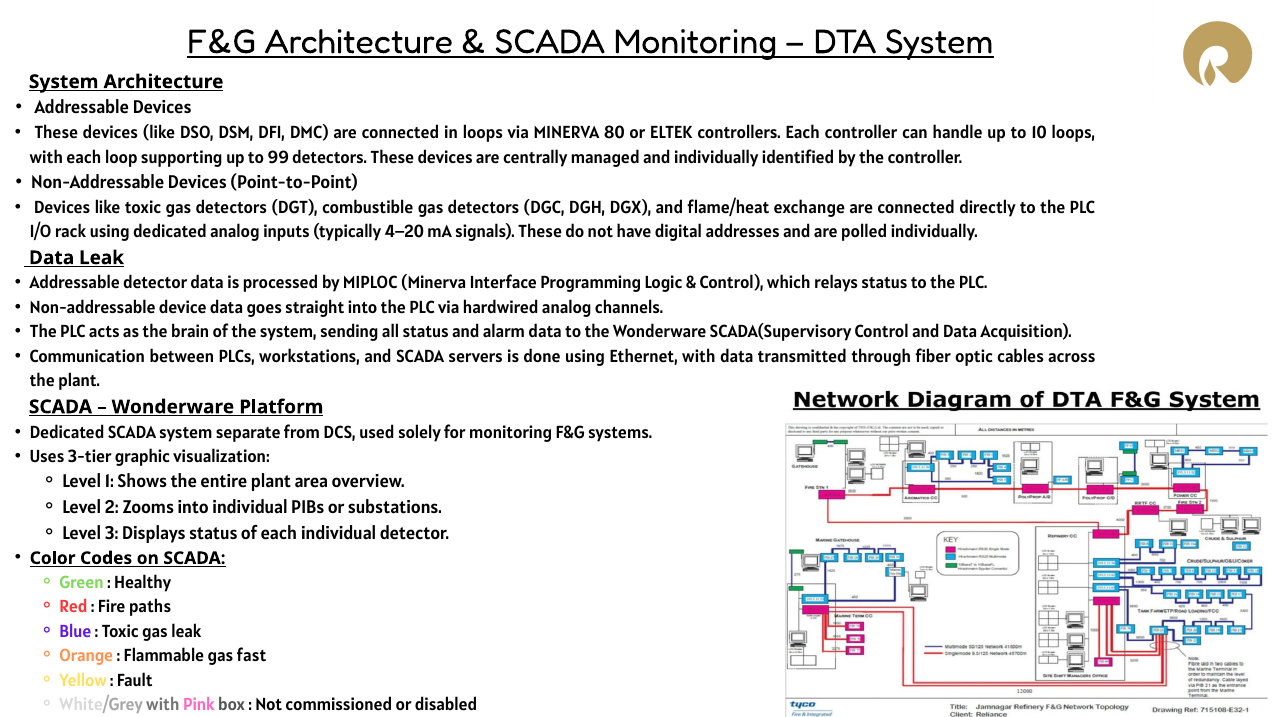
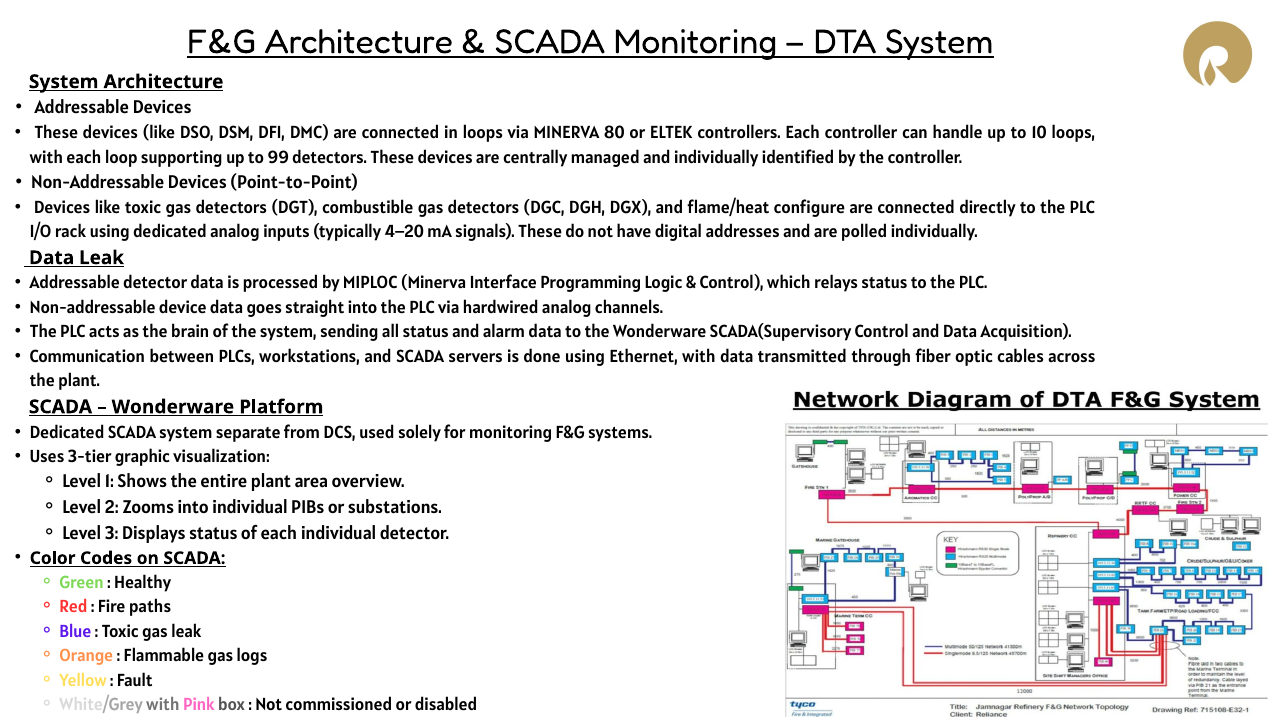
exchange: exchange -> configure
fast: fast -> logs
